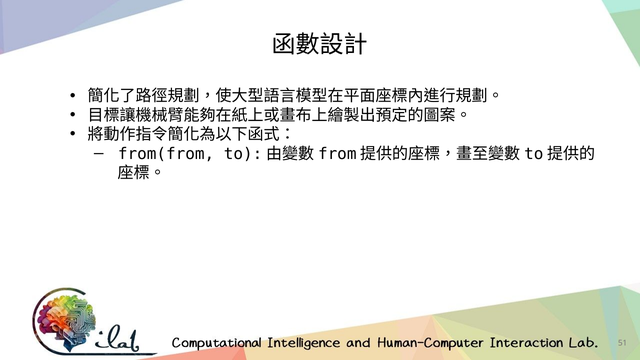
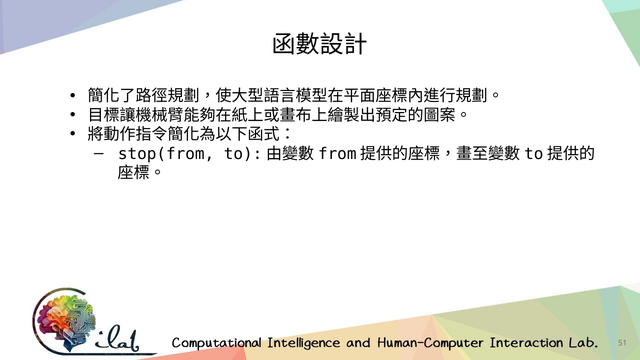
from(from: from(from -> stop(from
